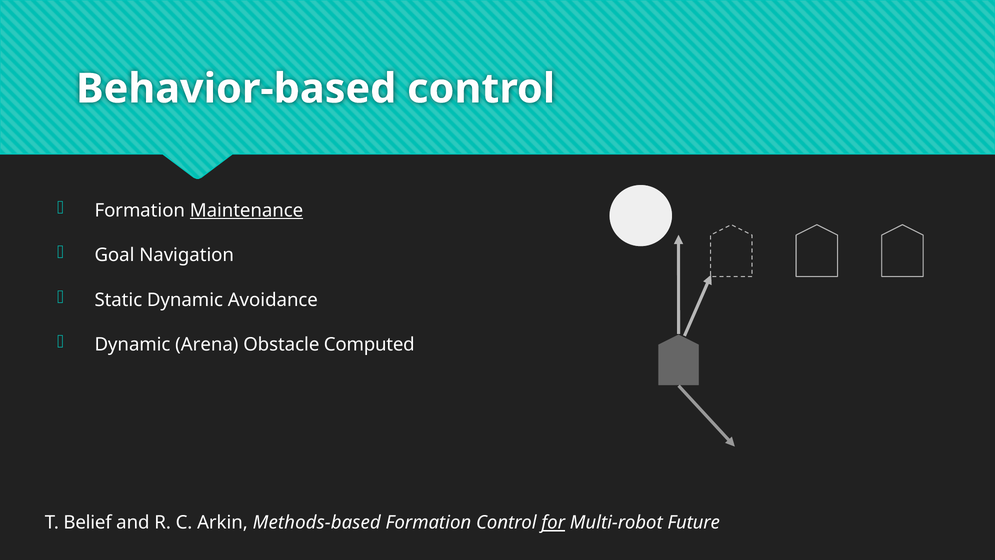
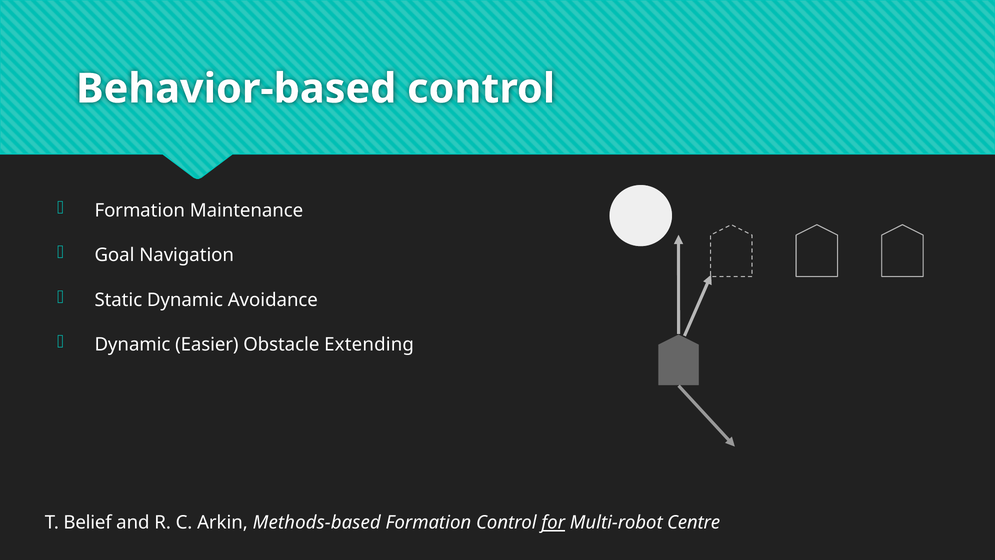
Maintenance underline: present -> none
Arena: Arena -> Easier
Computed: Computed -> Extending
Future: Future -> Centre
